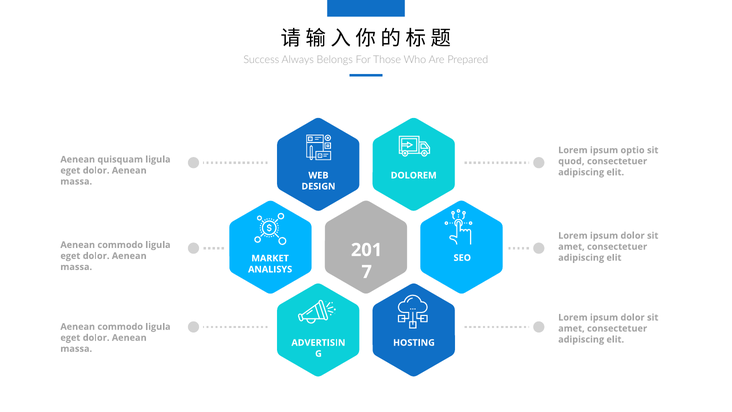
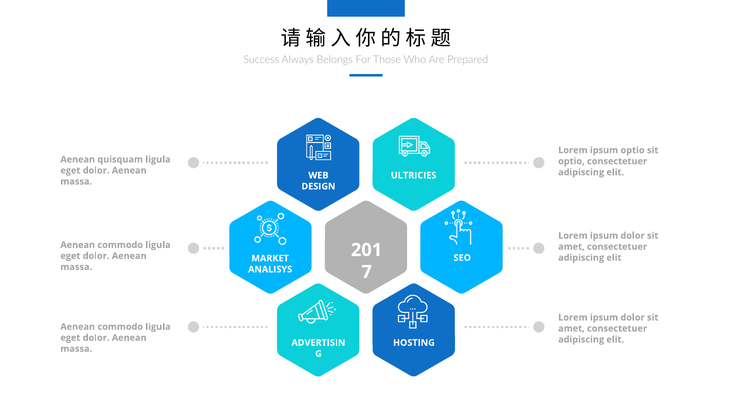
quod at (571, 161): quod -> optio
DOLOREM: DOLOREM -> ULTRICIES
